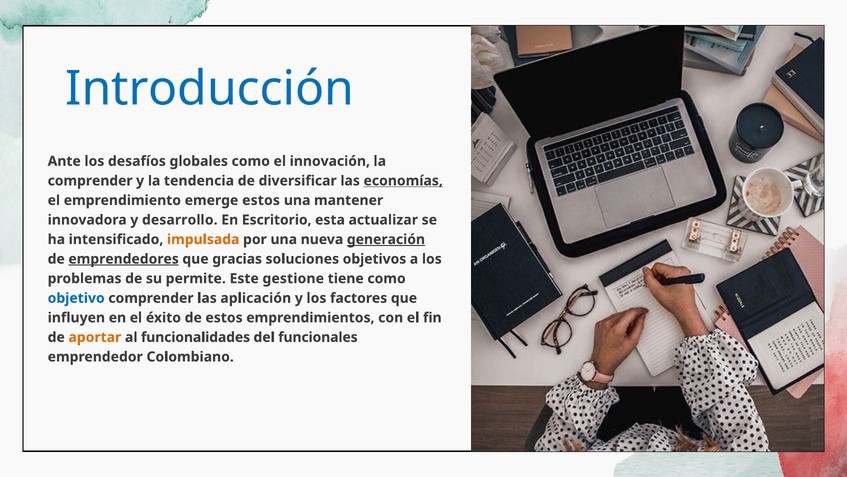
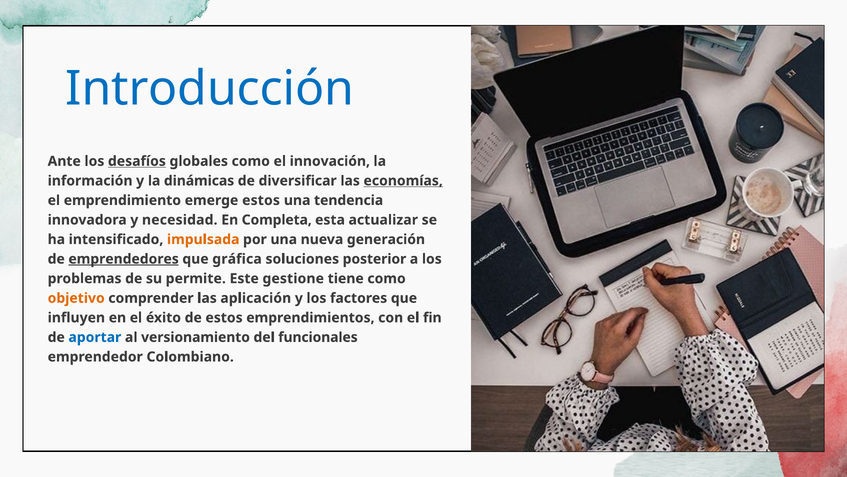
desafíos underline: none -> present
comprender at (90, 181): comprender -> información
tendencia: tendencia -> dinámicas
mantener: mantener -> tendencia
desarrollo: desarrollo -> necesidad
Escritorio: Escritorio -> Completa
generación underline: present -> none
gracias: gracias -> gráfica
objetivos: objetivos -> posterior
objetivo colour: blue -> orange
aportar colour: orange -> blue
funcionalidades: funcionalidades -> versionamiento
